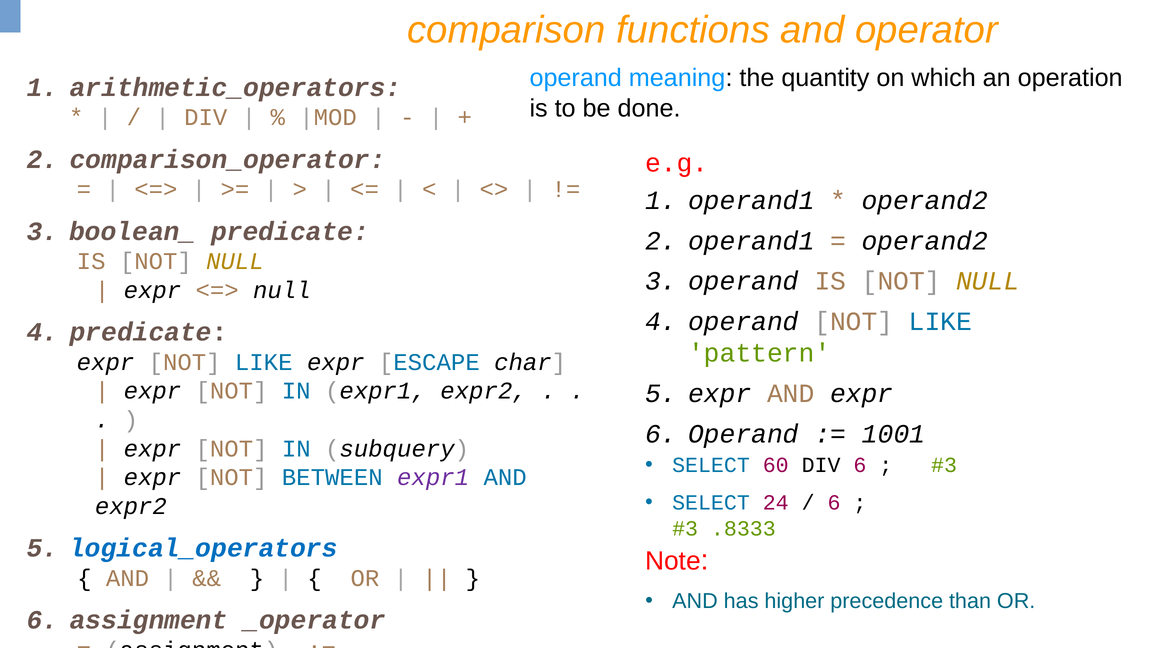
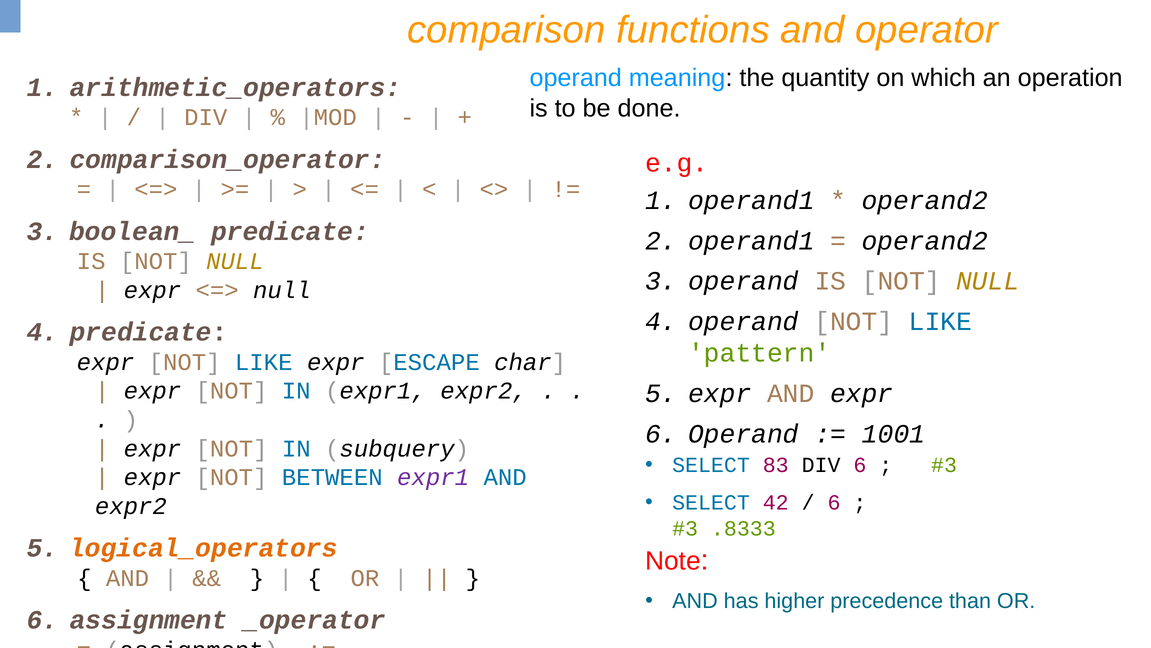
60: 60 -> 83
24: 24 -> 42
logical_operators colour: blue -> orange
